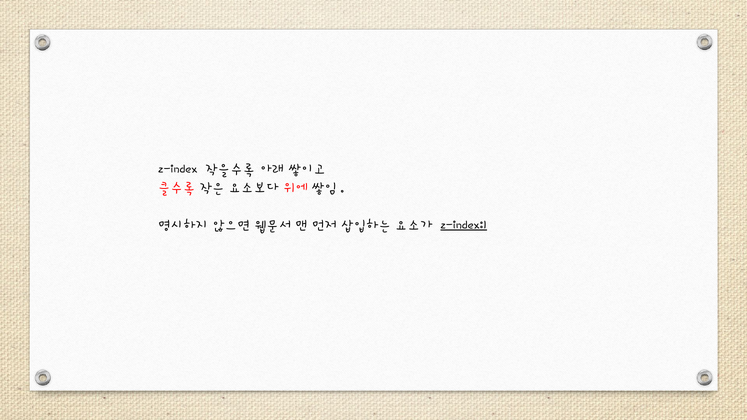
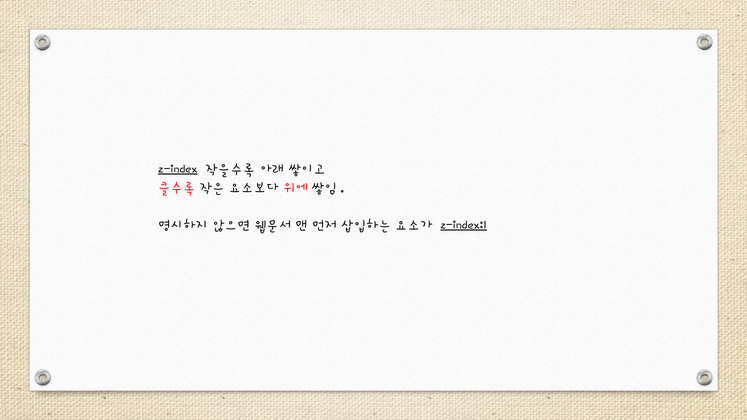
z-index underline: none -> present
